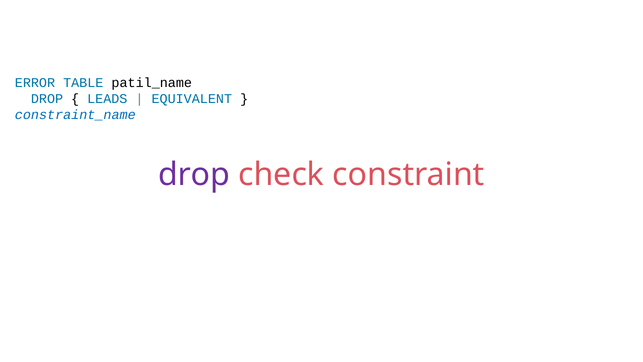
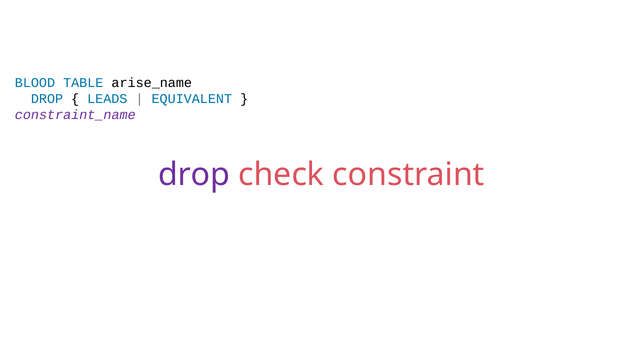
ERROR: ERROR -> BLOOD
patil_name: patil_name -> arise_name
constraint_name colour: blue -> purple
